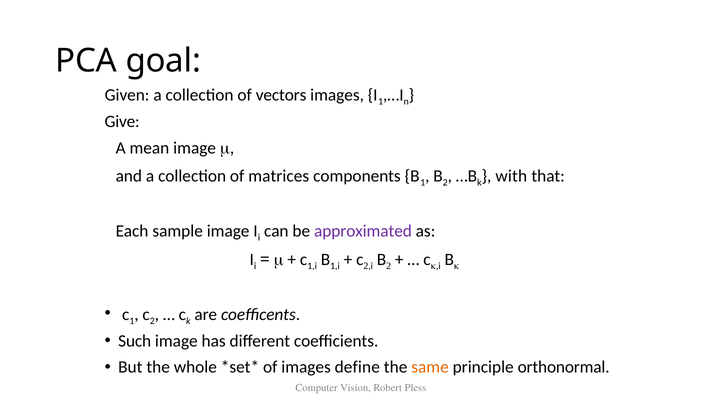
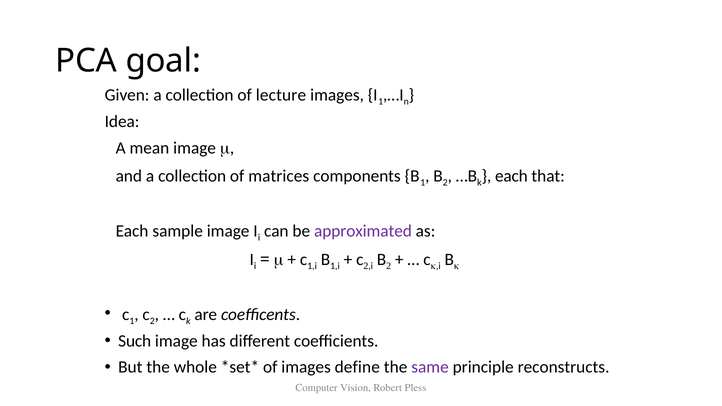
vectors: vectors -> lecture
Give: Give -> Idea
with at (511, 176): with -> each
same colour: orange -> purple
orthonormal: orthonormal -> reconstructs
